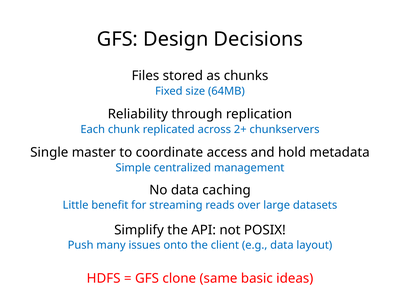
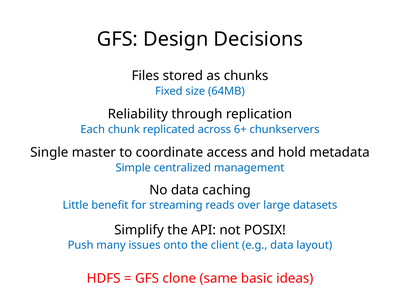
2+: 2+ -> 6+
